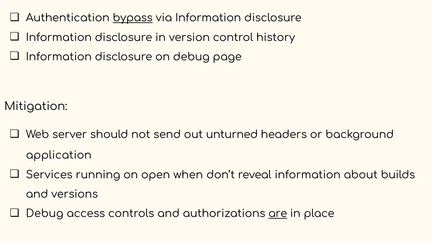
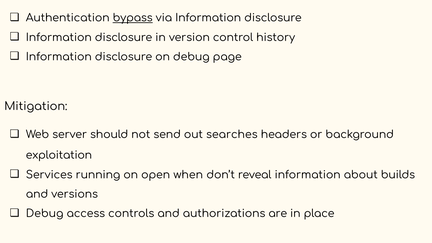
unturned: unturned -> searches
application: application -> exploitation
are underline: present -> none
